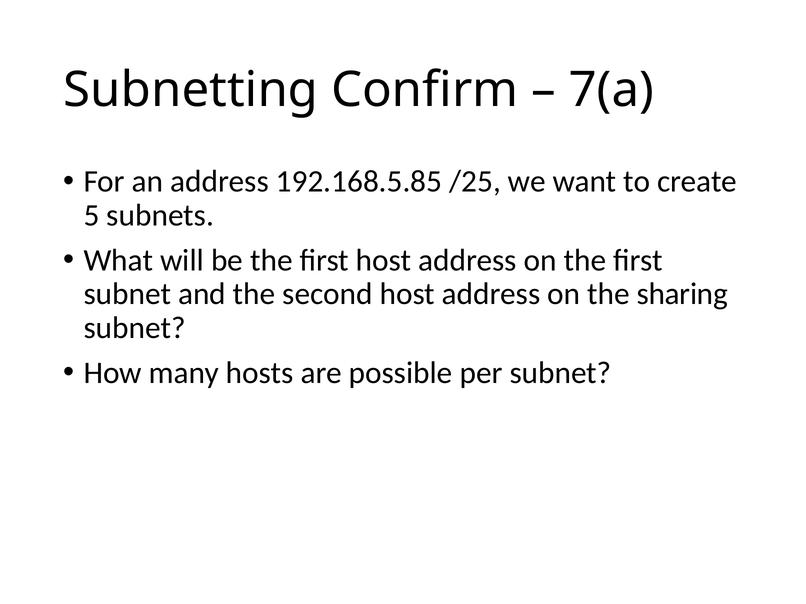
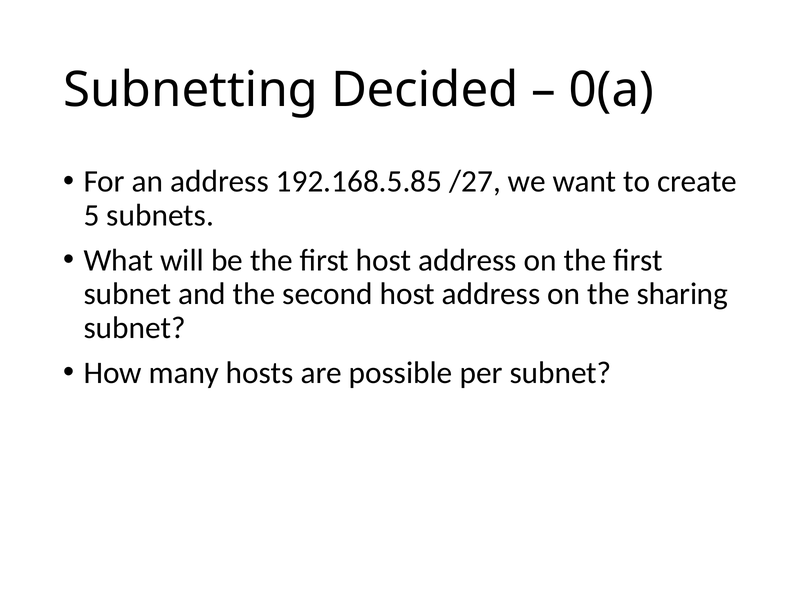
Confirm: Confirm -> Decided
7(a: 7(a -> 0(a
/25: /25 -> /27
